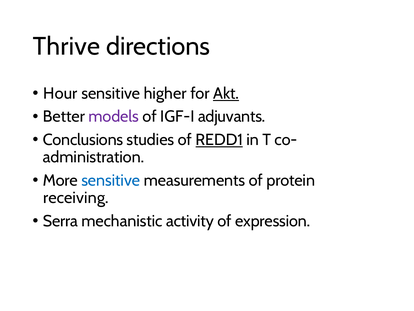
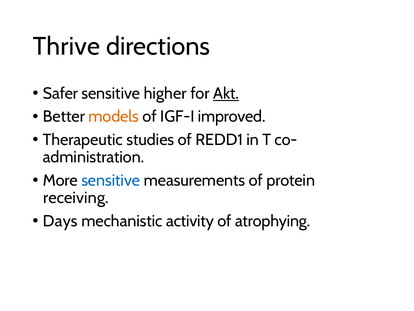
Hour: Hour -> Safer
models colour: purple -> orange
adjuvants: adjuvants -> improved
Conclusions: Conclusions -> Therapeutic
REDD1 underline: present -> none
Serra: Serra -> Days
expression: expression -> atrophying
